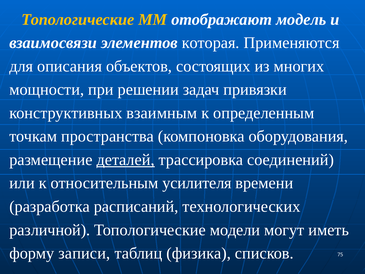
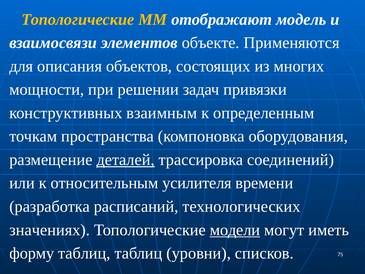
которая: которая -> объекте
различной: различной -> значениях
модели underline: none -> present
форму записи: записи -> таблиц
физика: физика -> уровни
